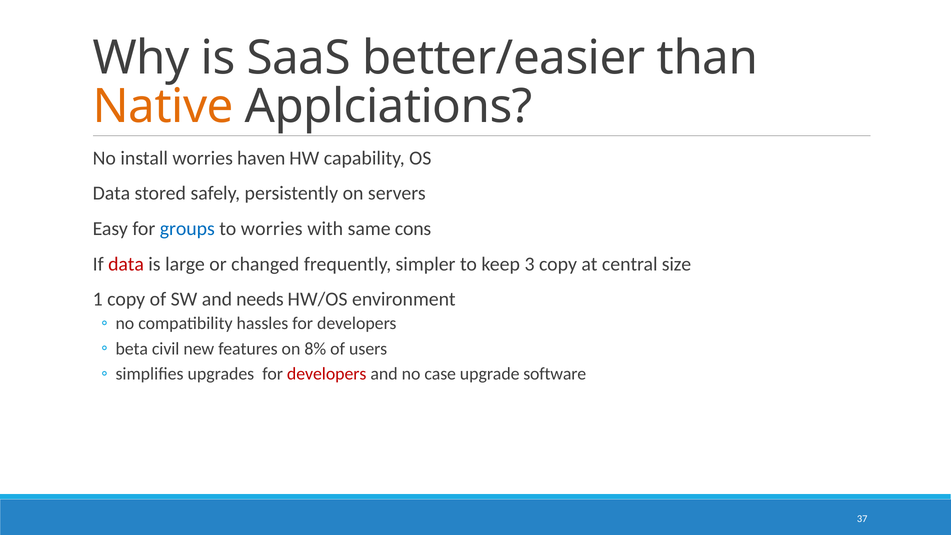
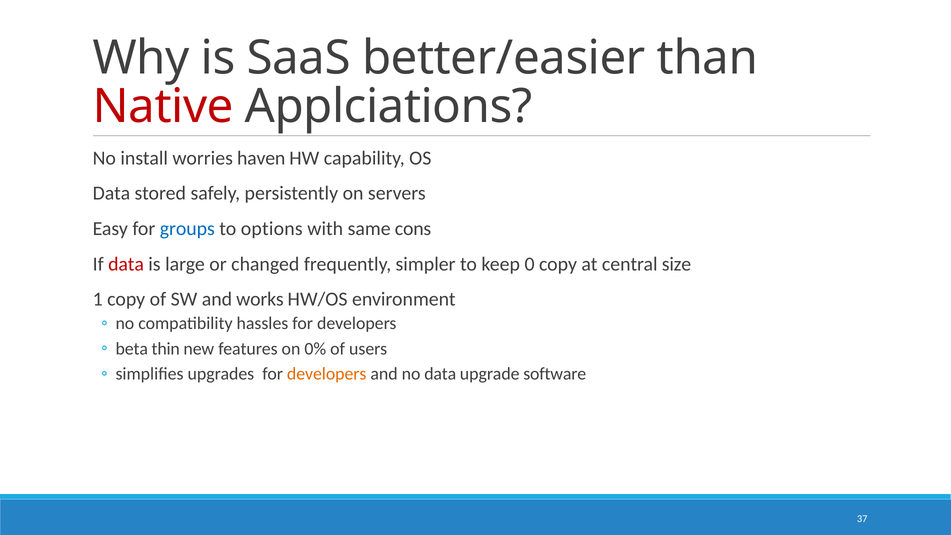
Native colour: orange -> red
to worries: worries -> options
3: 3 -> 0
needs: needs -> works
civil: civil -> thin
8%: 8% -> 0%
developers at (327, 374) colour: red -> orange
no case: case -> data
